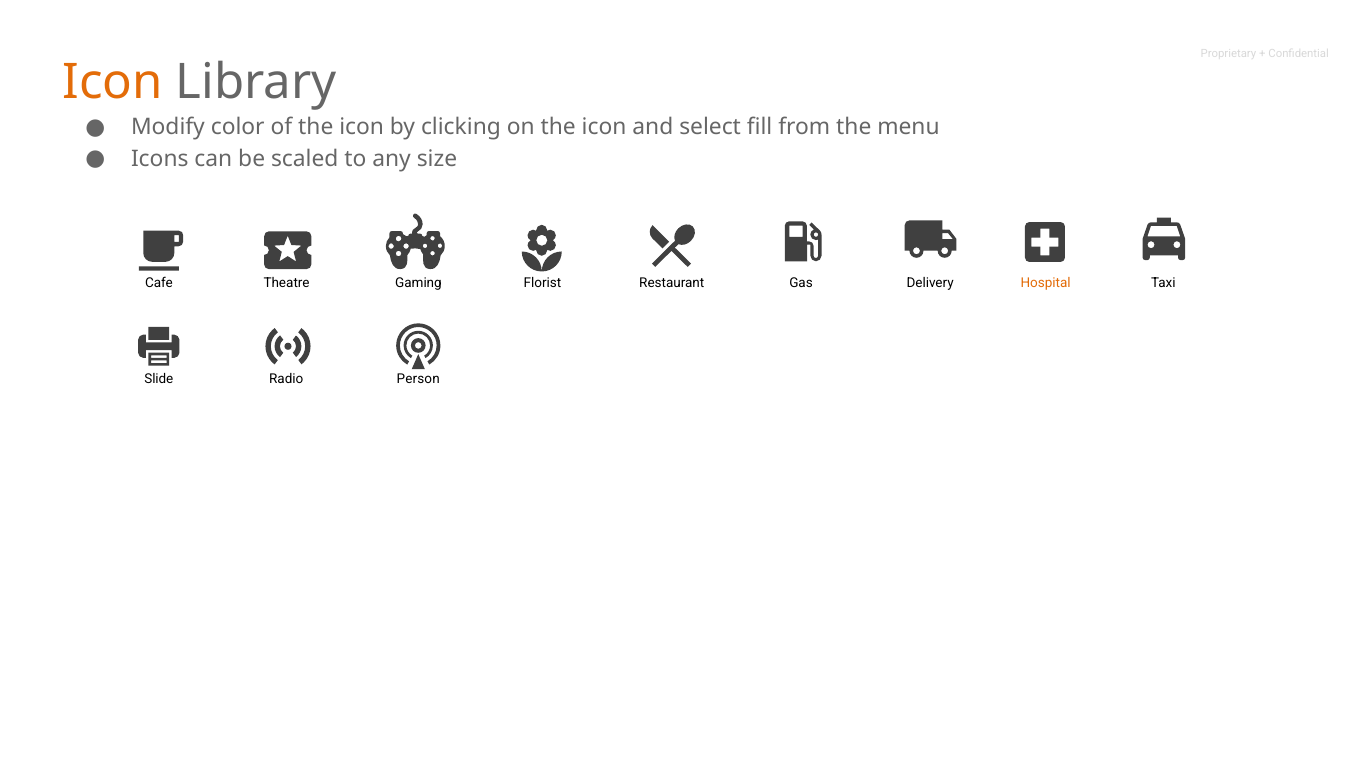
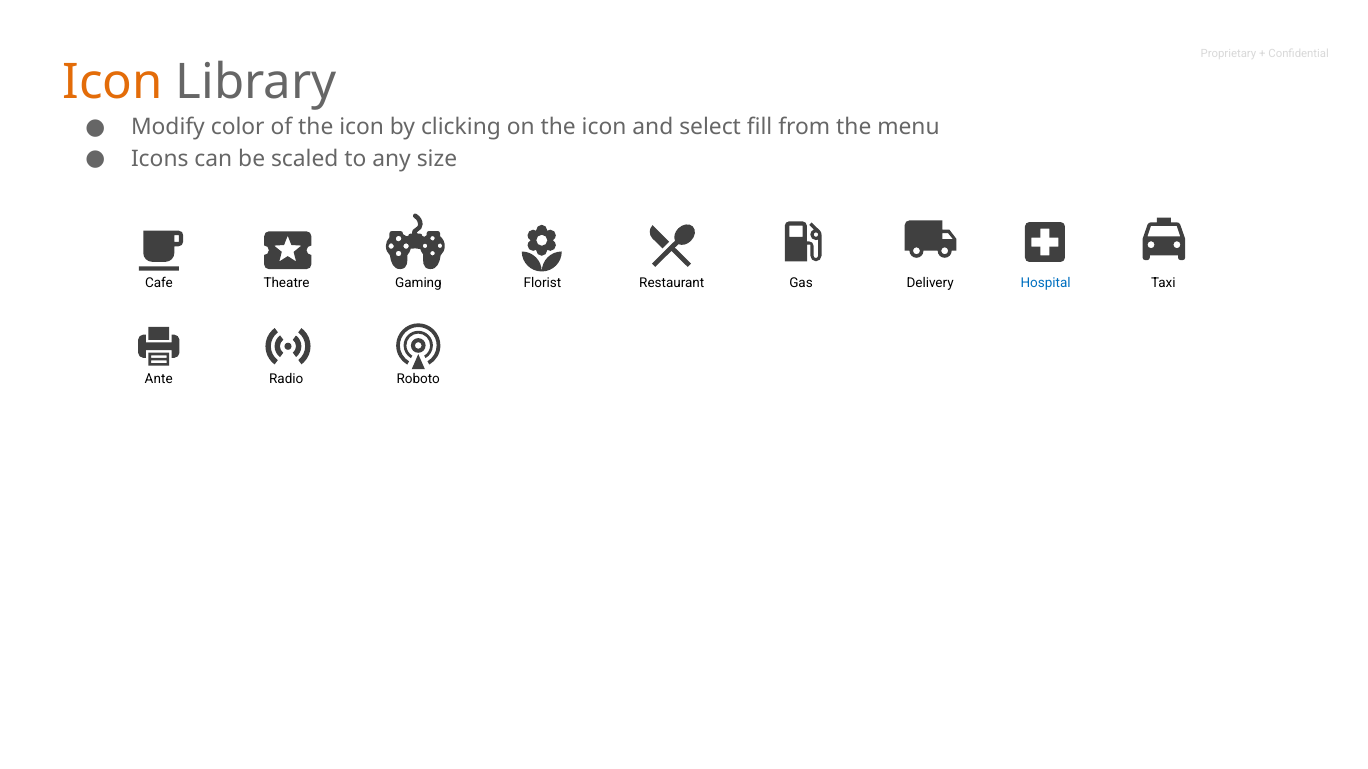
Hospital colour: orange -> blue
Slide: Slide -> Ante
Person: Person -> Roboto
